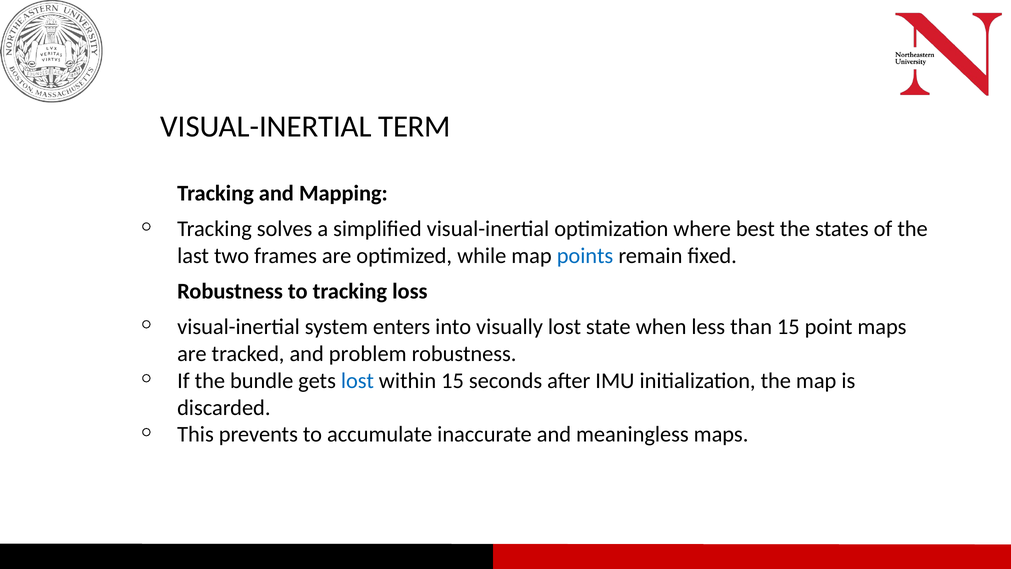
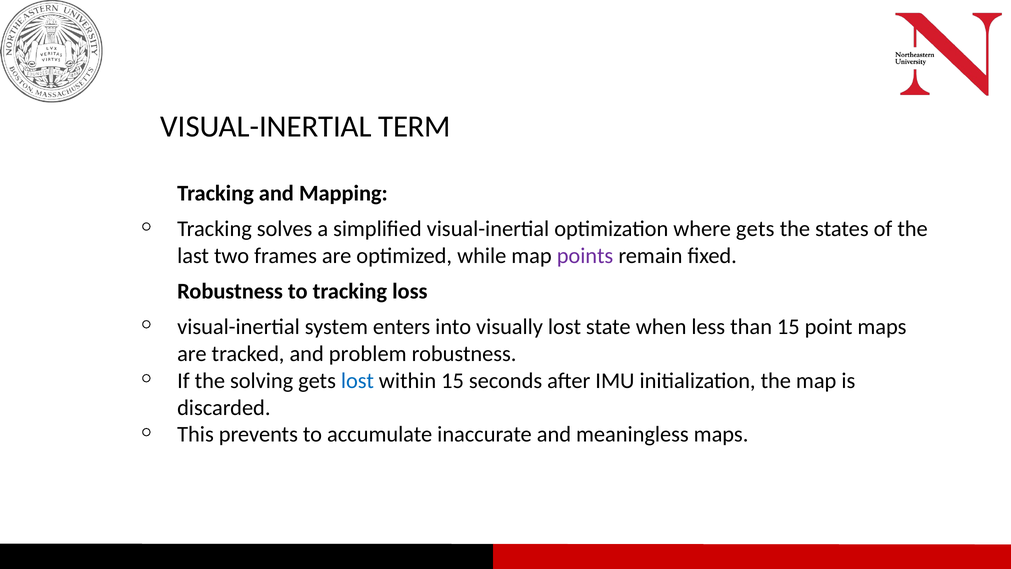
where best: best -> gets
points colour: blue -> purple
bundle: bundle -> solving
